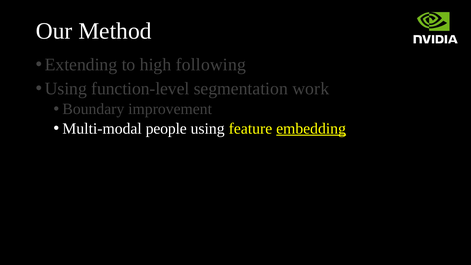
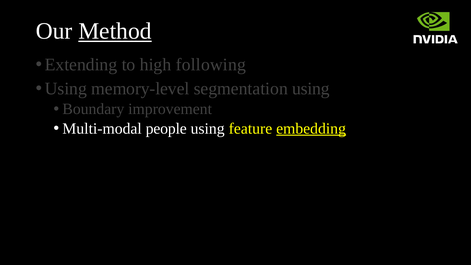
Method underline: none -> present
function-level: function-level -> memory-level
segmentation work: work -> using
